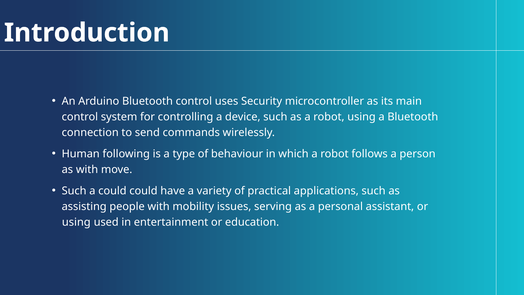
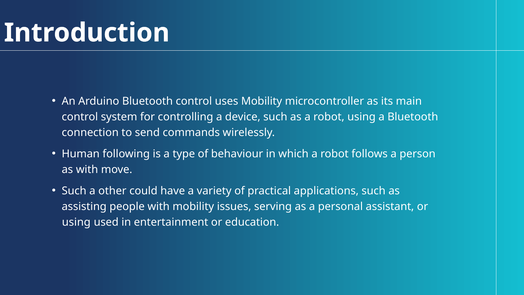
uses Security: Security -> Mobility
a could: could -> other
